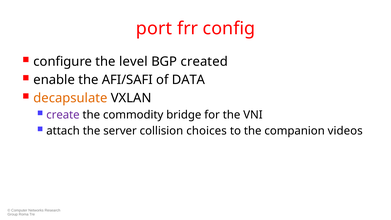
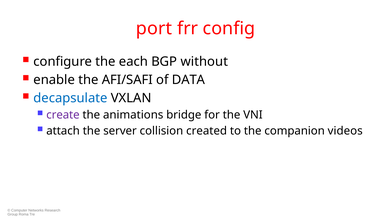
level: level -> each
created: created -> without
decapsulate colour: orange -> blue
commodity: commodity -> animations
choices: choices -> created
